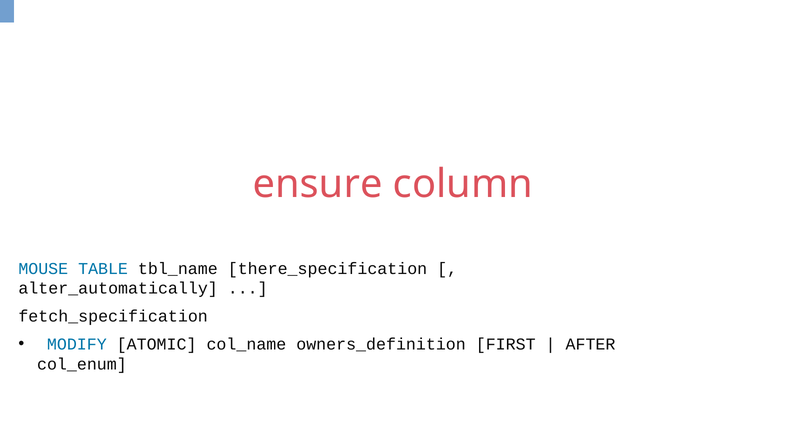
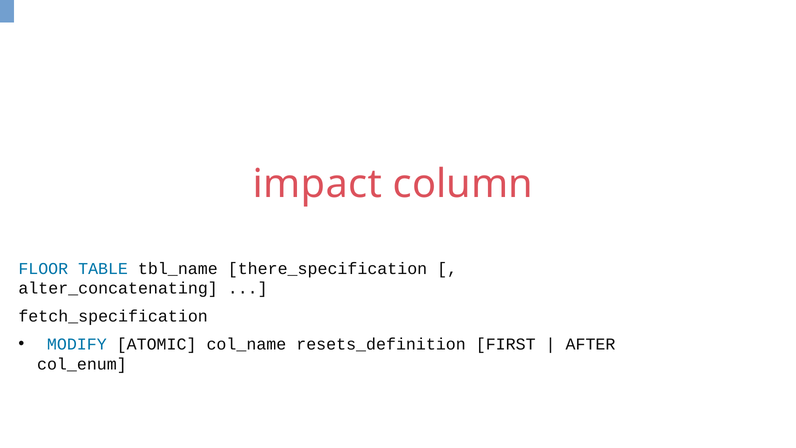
ensure: ensure -> impact
MOUSE: MOUSE -> FLOOR
alter_automatically: alter_automatically -> alter_concatenating
owners_definition: owners_definition -> resets_definition
